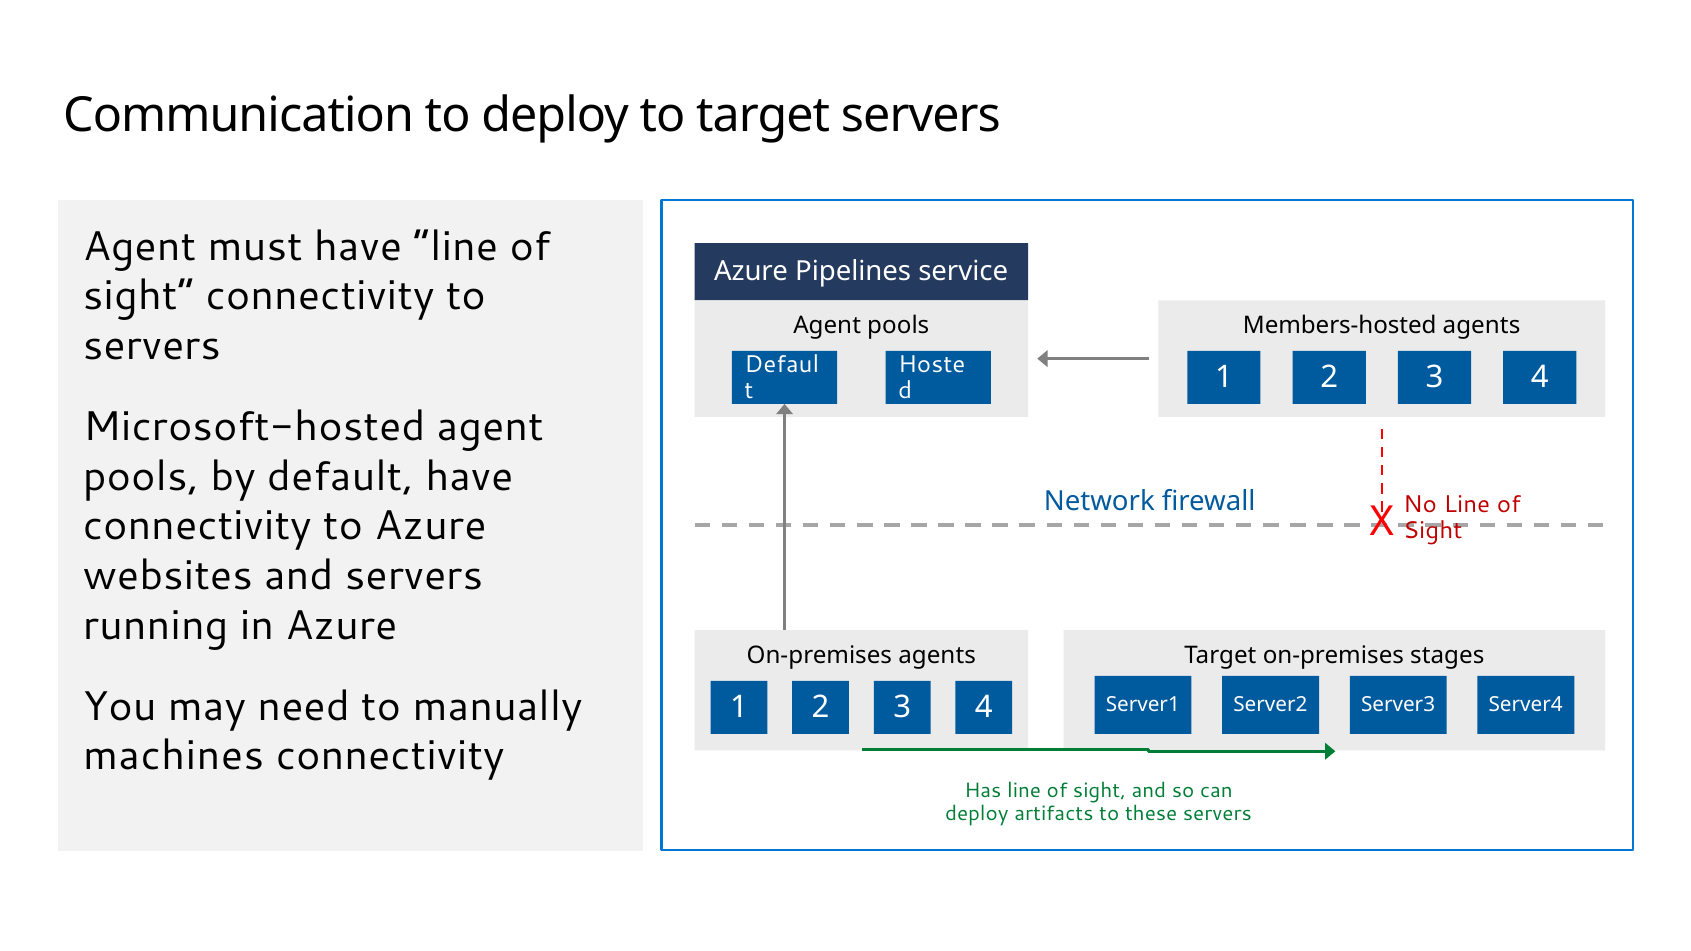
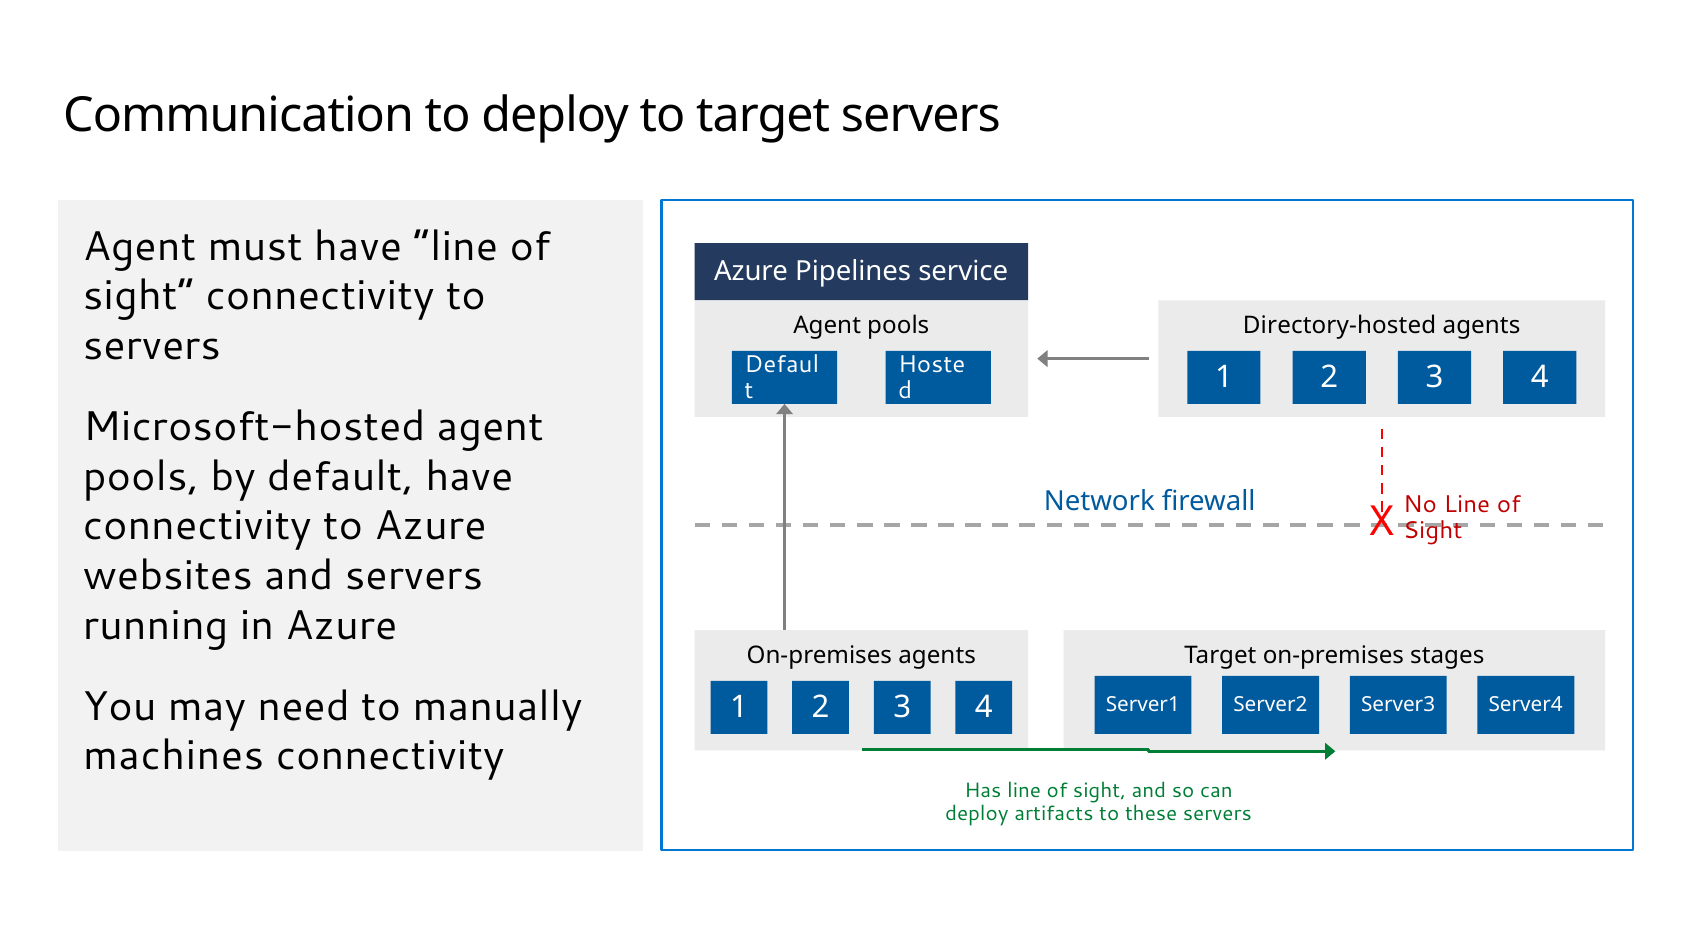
Members-hosted: Members-hosted -> Directory-hosted
